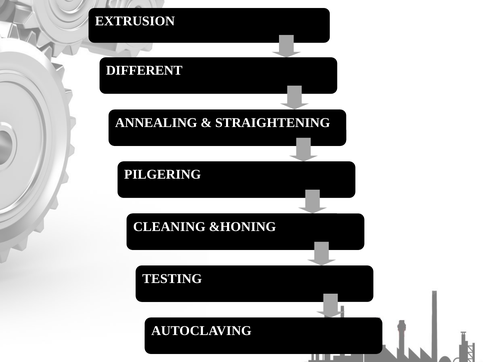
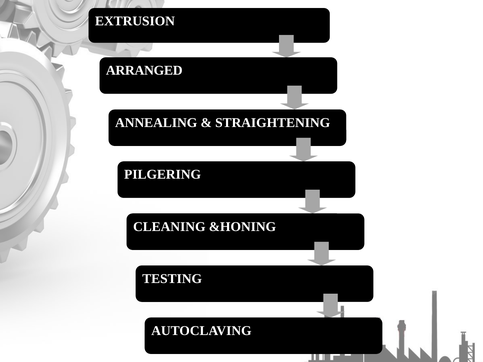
DIFFERENT: DIFFERENT -> ARRANGED
